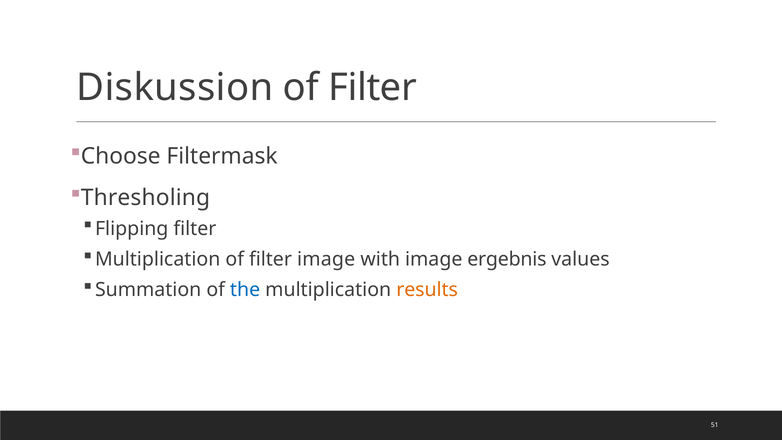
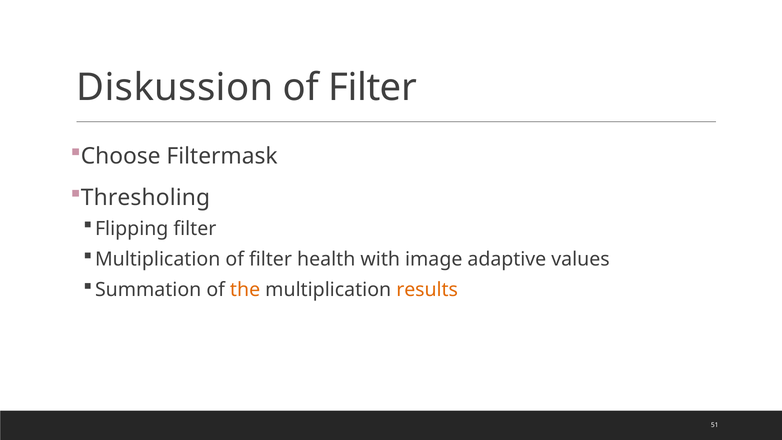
filter image: image -> health
ergebnis: ergebnis -> adaptive
the colour: blue -> orange
